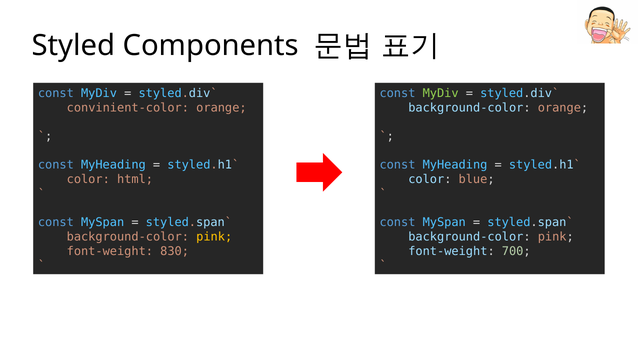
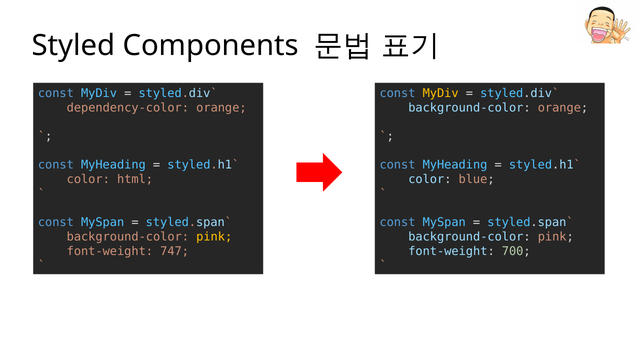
MyDiv at (441, 93) colour: light green -> yellow
convinient-color: convinient-color -> dependency-color
830: 830 -> 747
